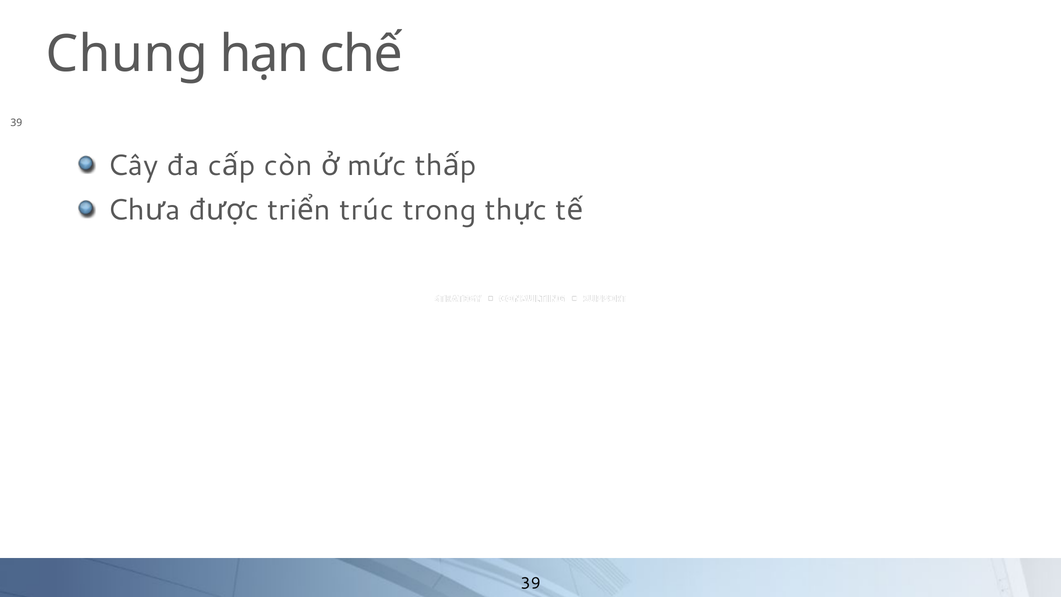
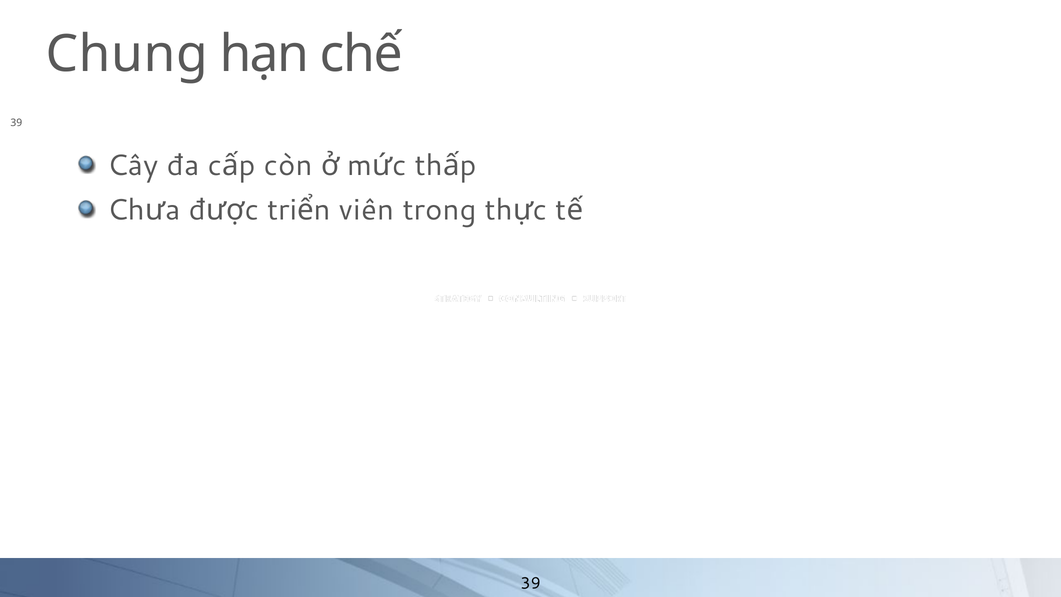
trúc: trúc -> viên
